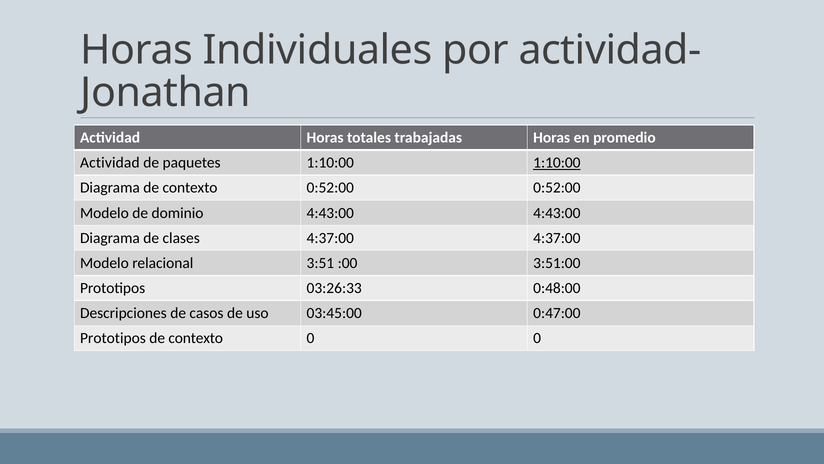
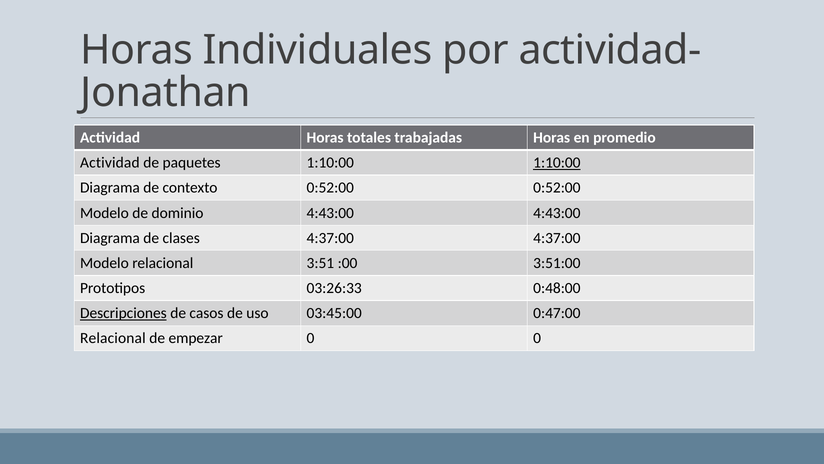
Descripciones underline: none -> present
Prototipos at (113, 338): Prototipos -> Relacional
contexto at (196, 338): contexto -> empezar
